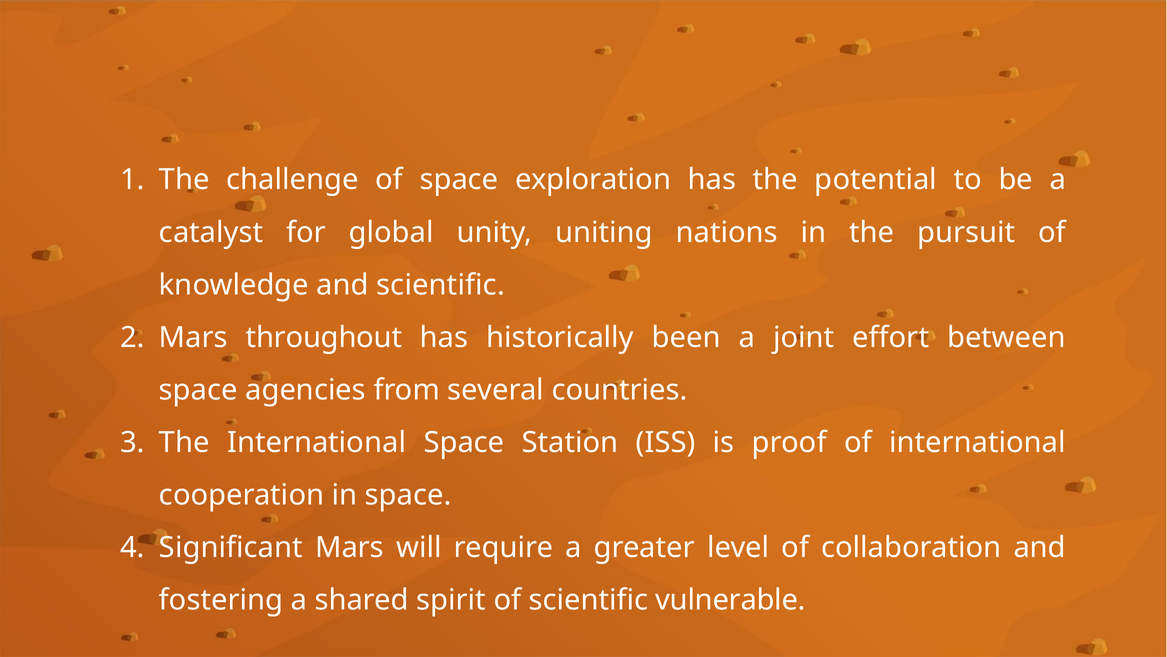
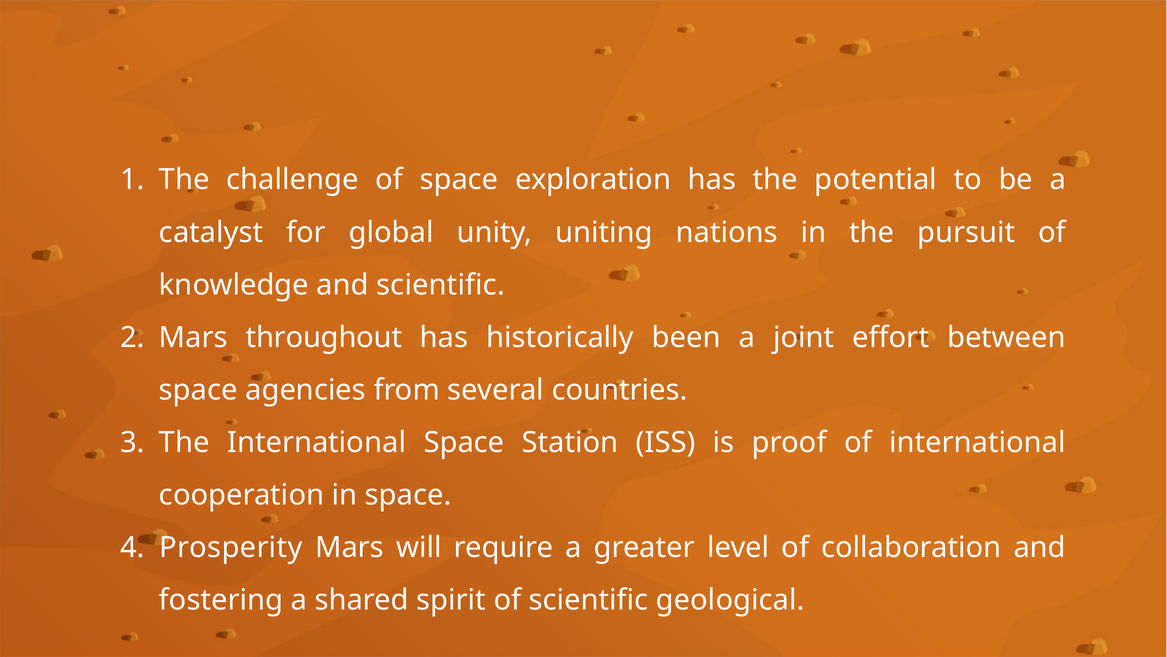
Significant: Significant -> Prosperity
vulnerable: vulnerable -> geological
